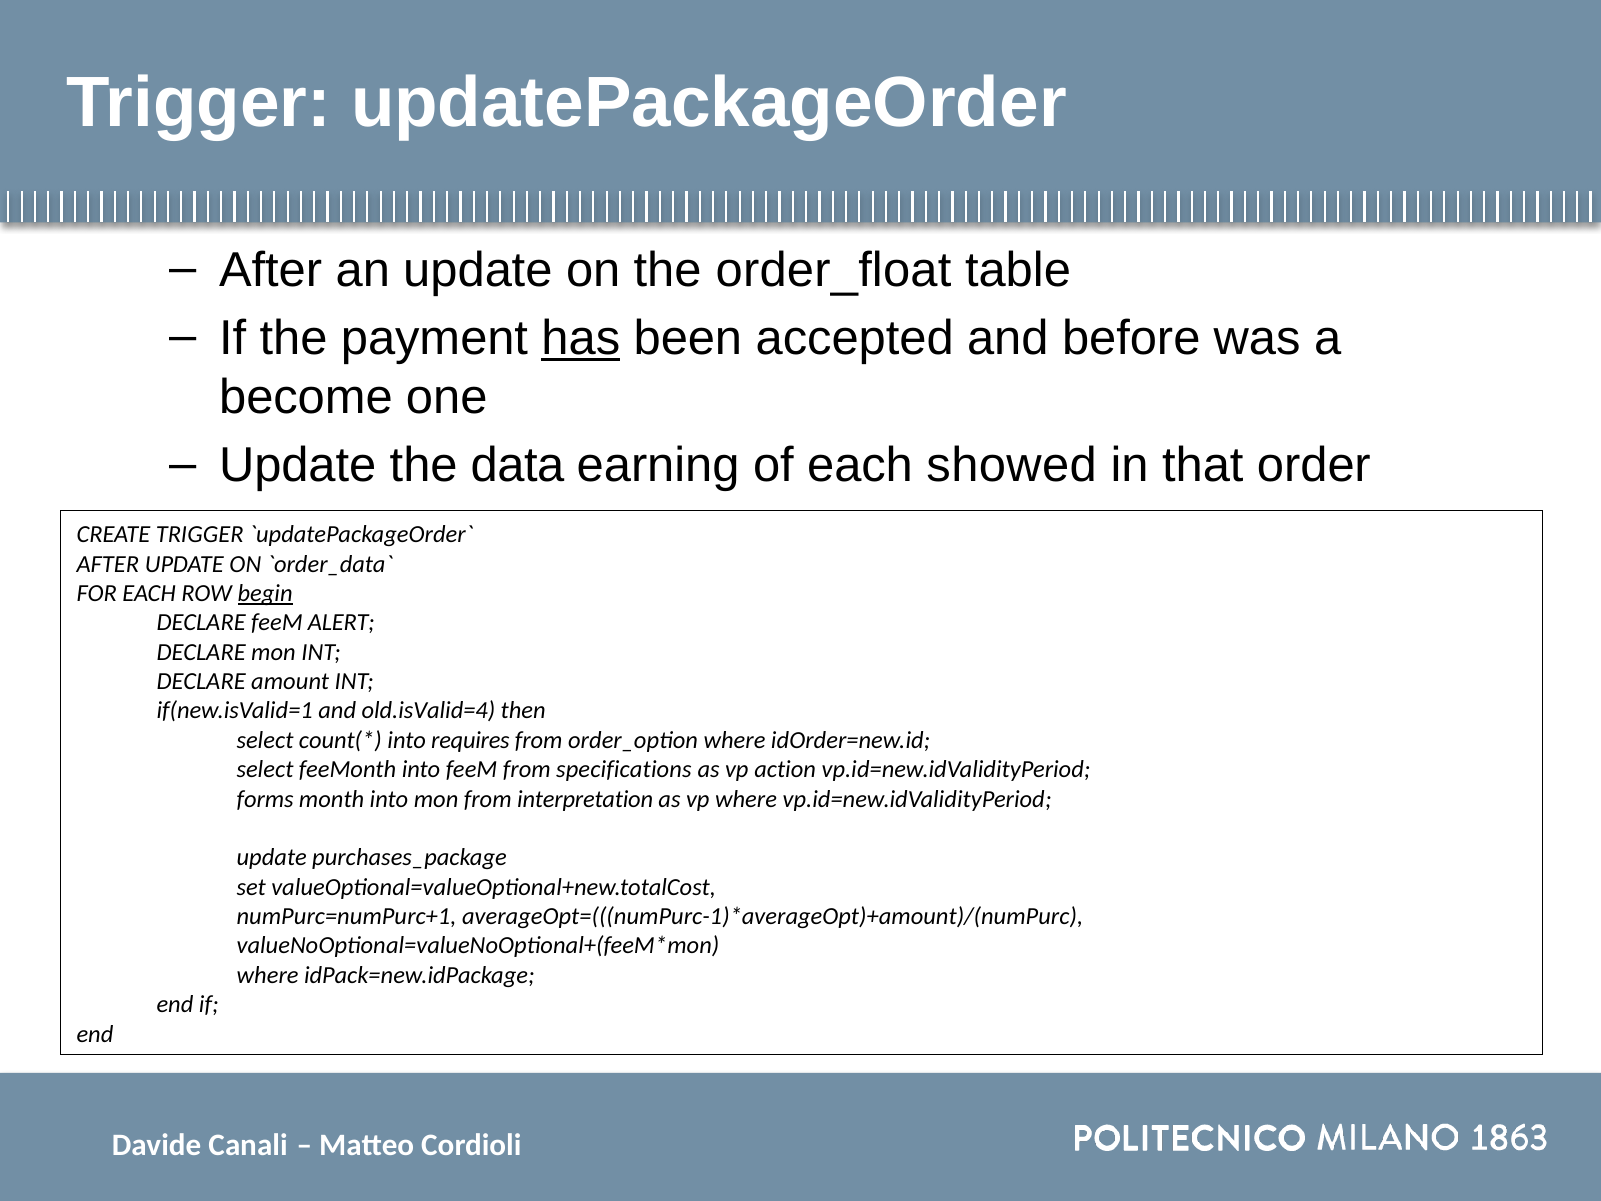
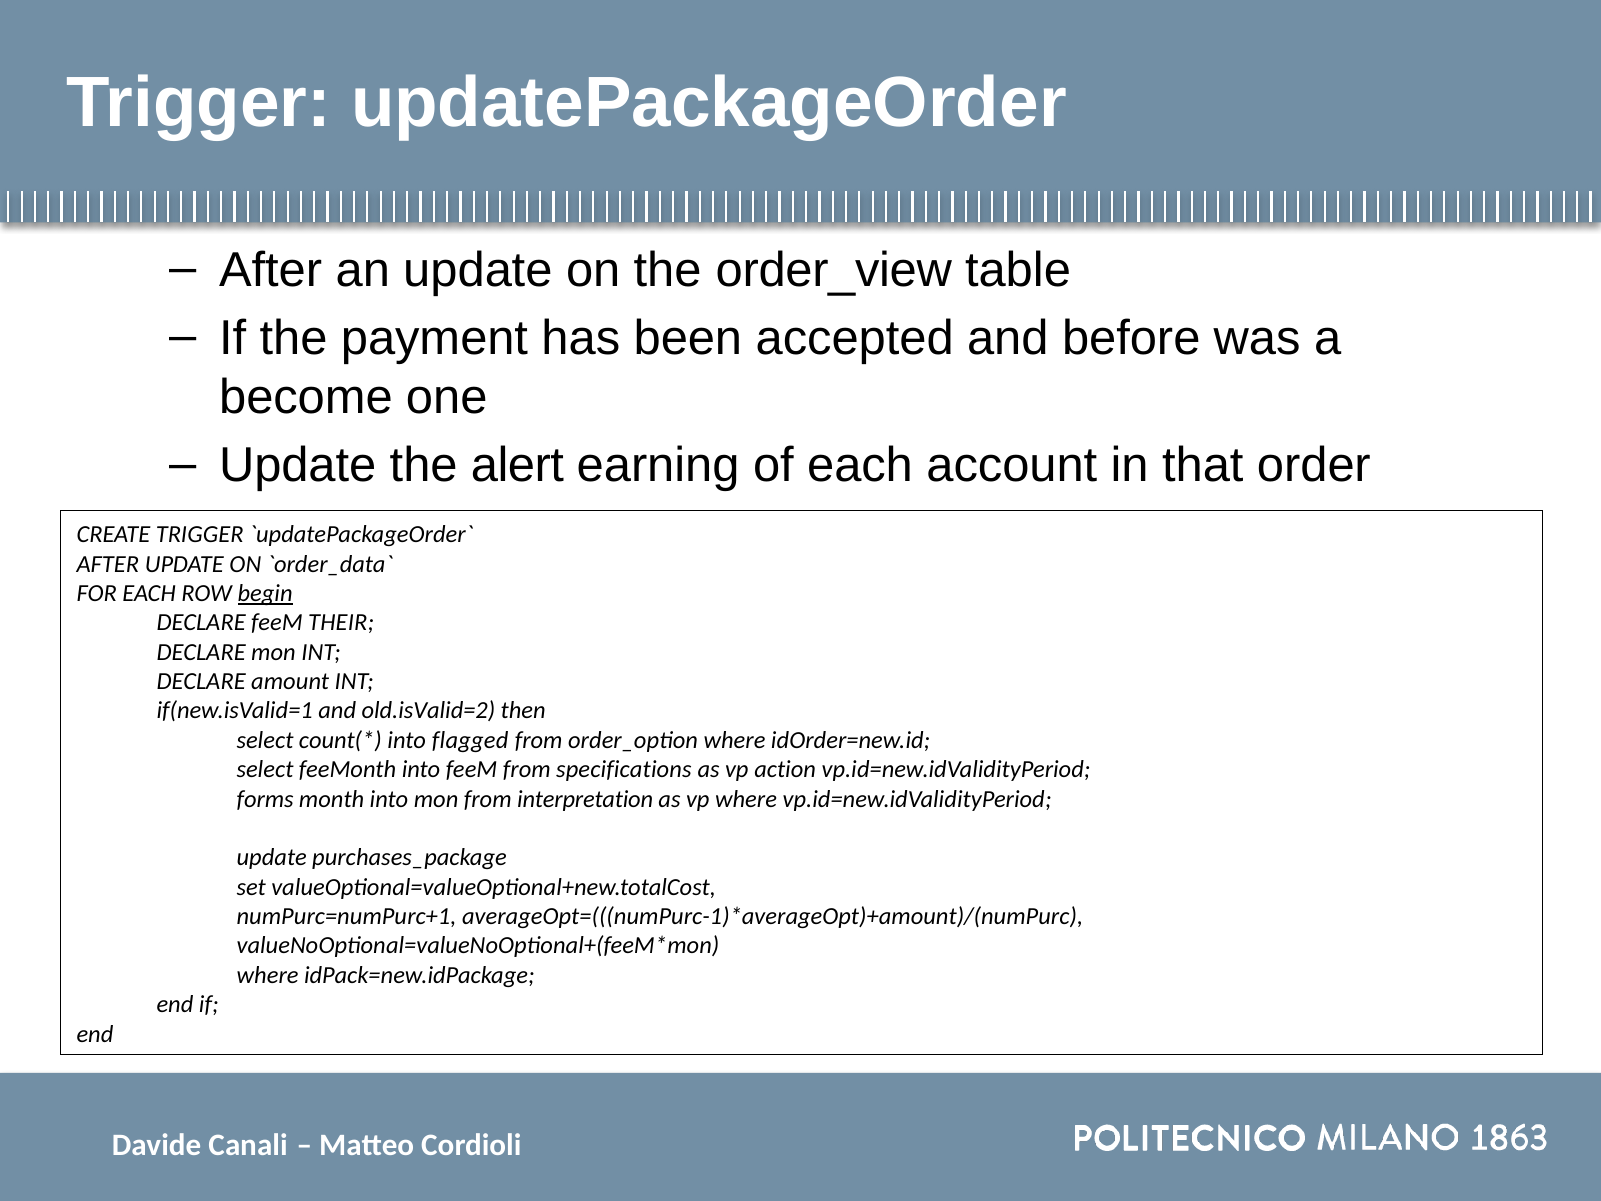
order_float: order_float -> order_view
has underline: present -> none
data: data -> alert
showed: showed -> account
ALERT: ALERT -> THEIR
old.isValid=4: old.isValid=4 -> old.isValid=2
requires: requires -> flagged
